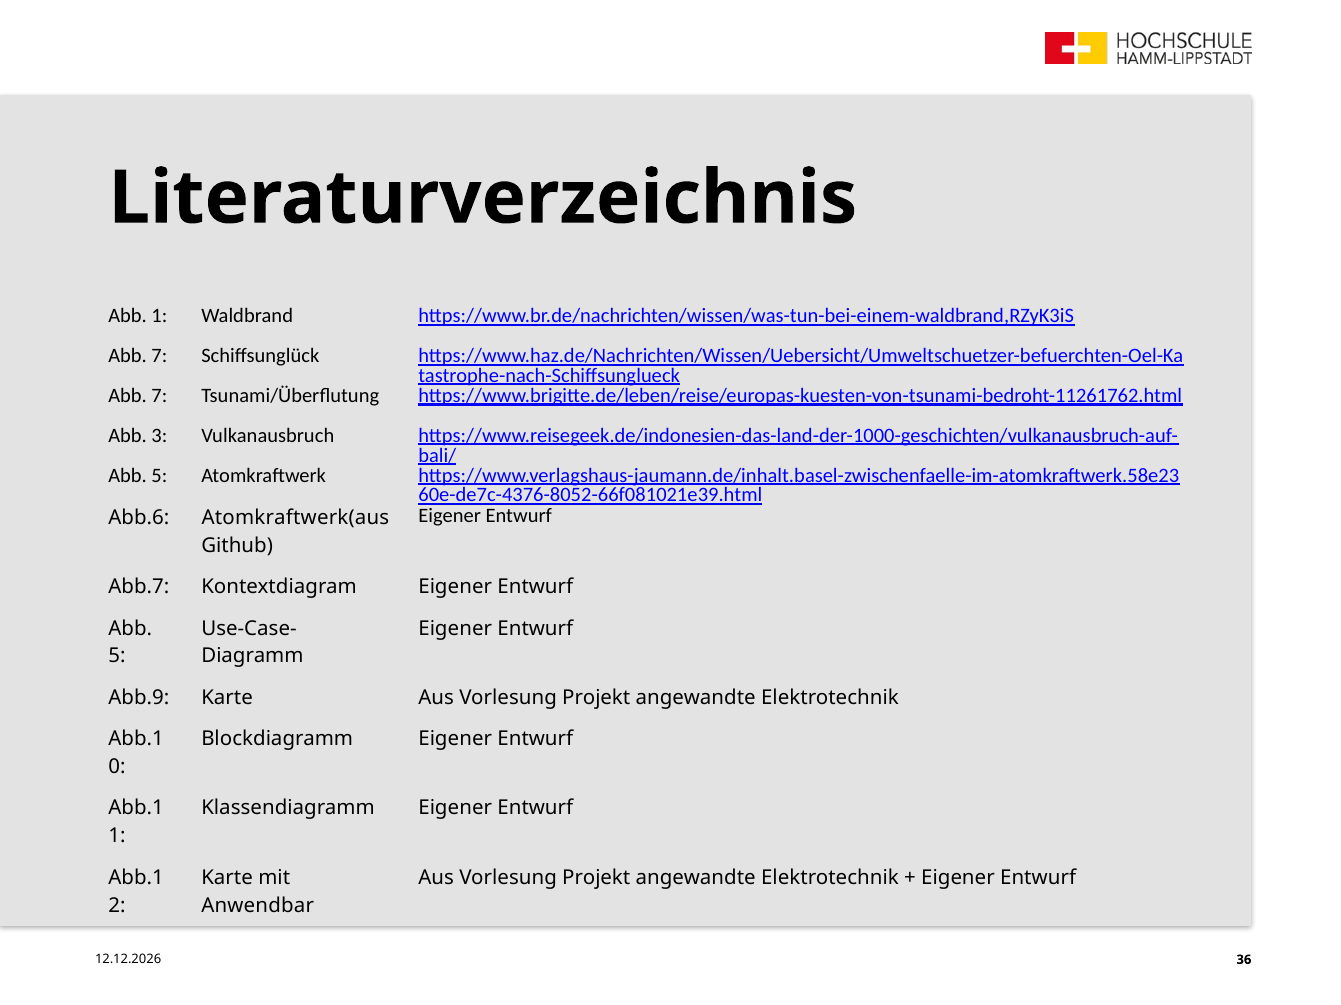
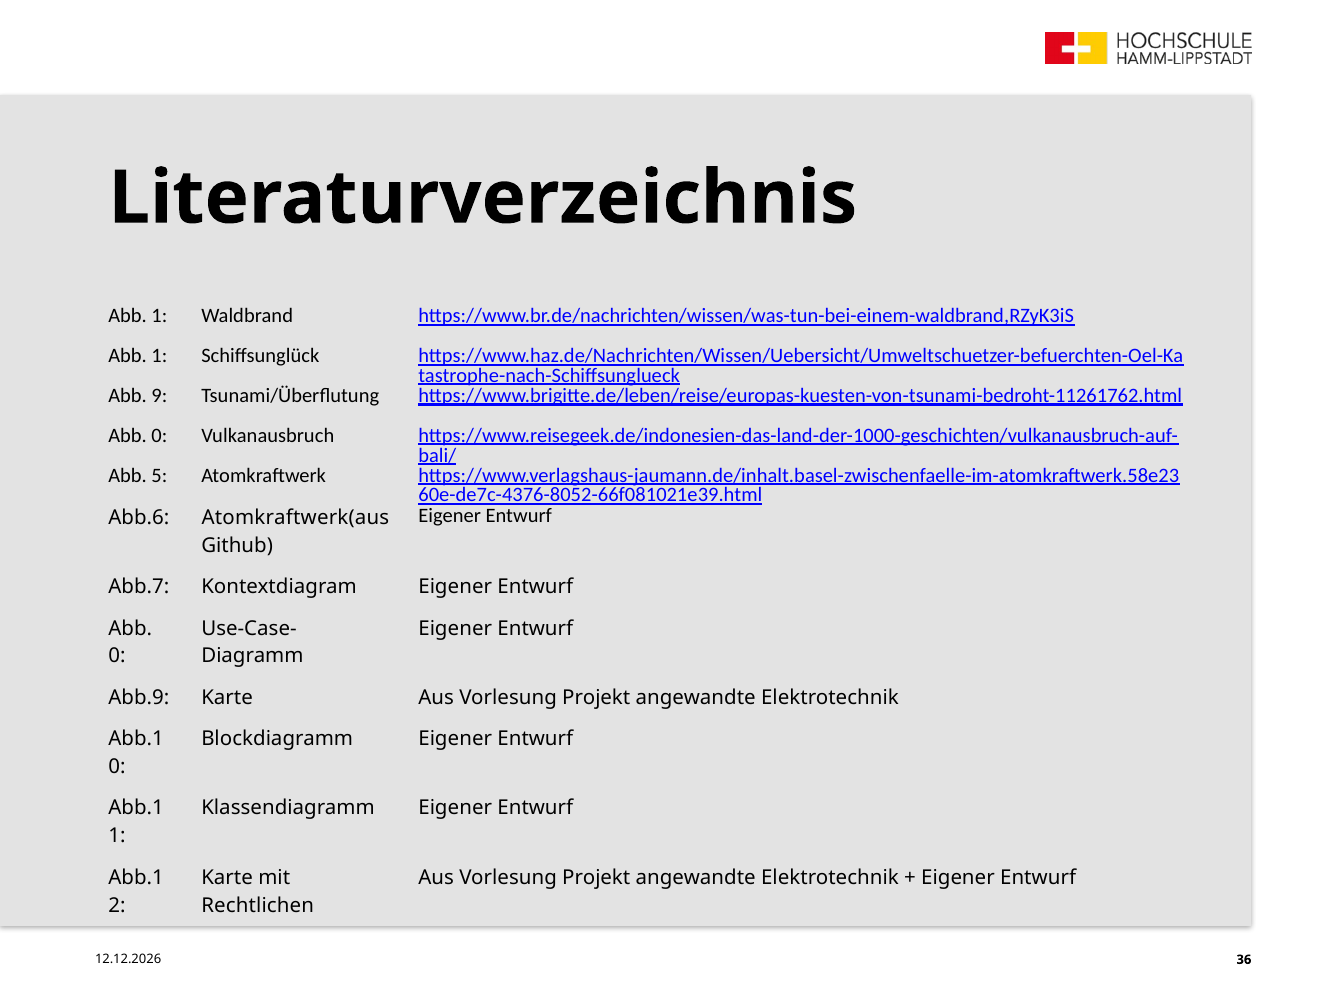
7 at (159, 356): 7 -> 1
7 at (159, 396): 7 -> 9
3 at (159, 436): 3 -> 0
5 at (117, 657): 5 -> 0
Anwendbar: Anwendbar -> Rechtlichen
